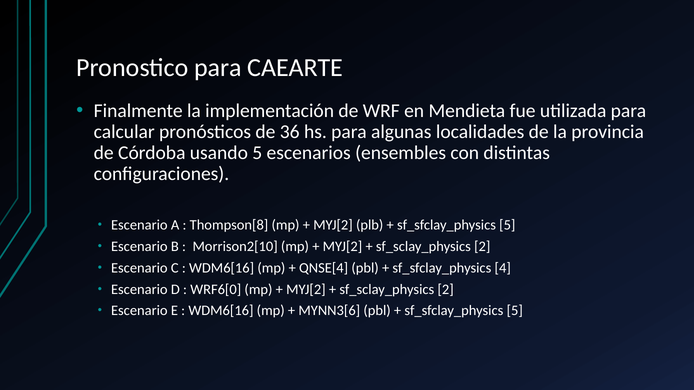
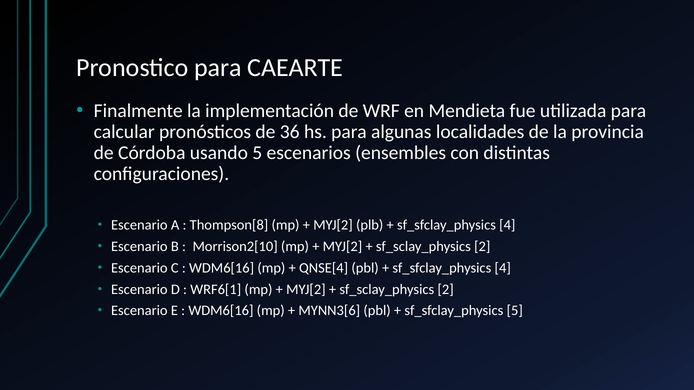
5 at (507, 225): 5 -> 4
WRF6[0: WRF6[0 -> WRF6[1
